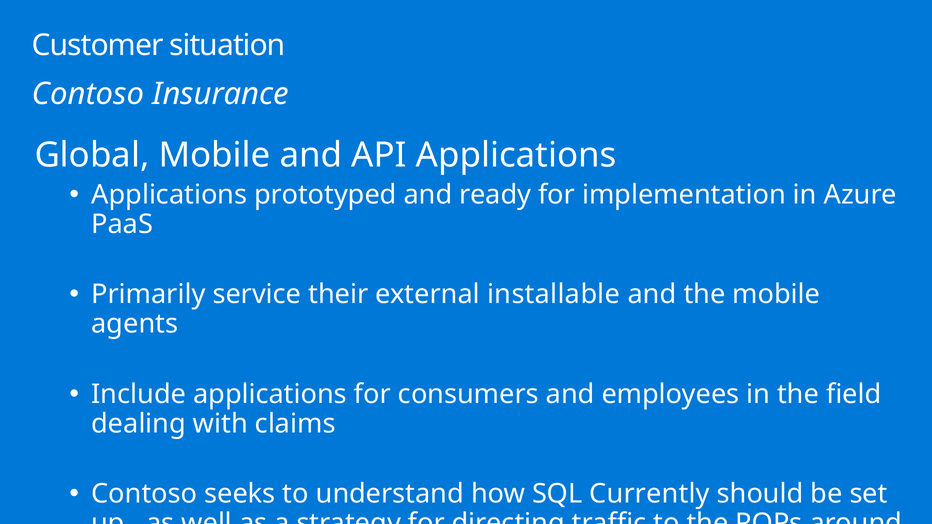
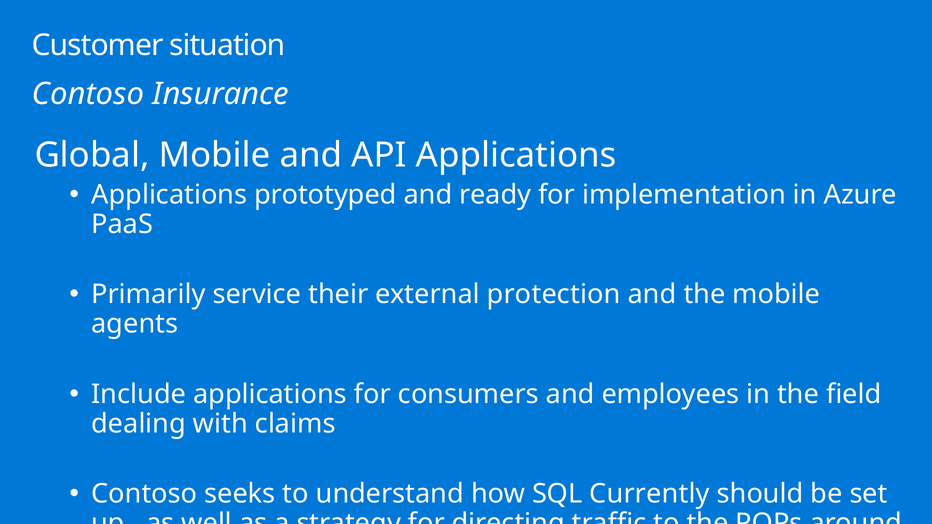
installable: installable -> protection
